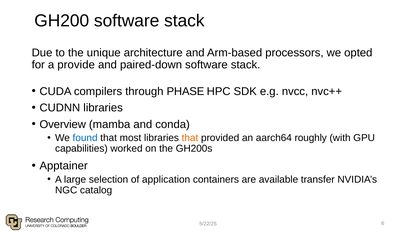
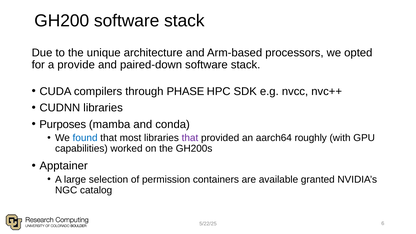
Overview: Overview -> Purposes
that at (190, 138) colour: orange -> purple
application: application -> permission
transfer: transfer -> granted
